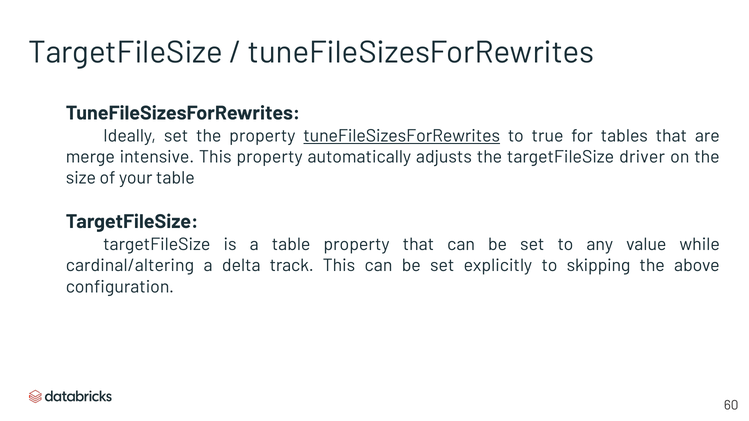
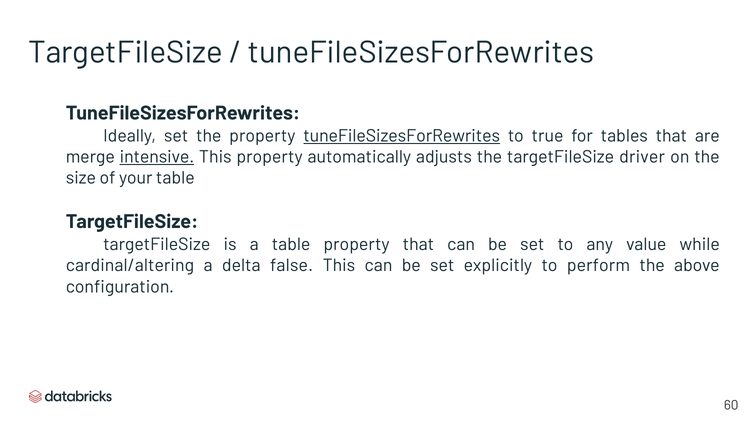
intensive underline: none -> present
track: track -> false
skipping: skipping -> perform
